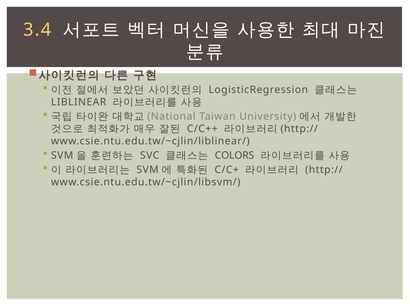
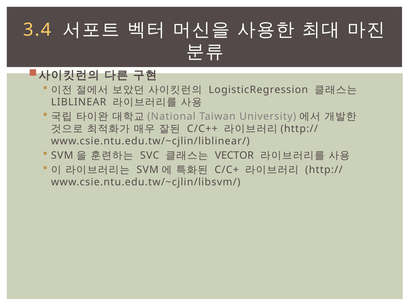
COLORS: COLORS -> VECTOR
